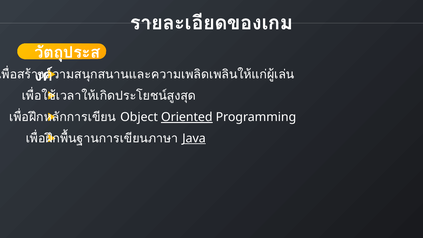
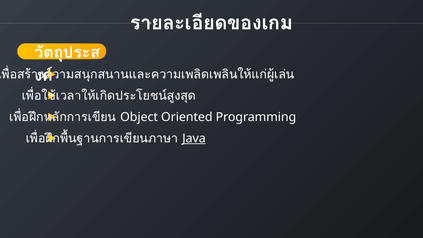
Oriented underline: present -> none
